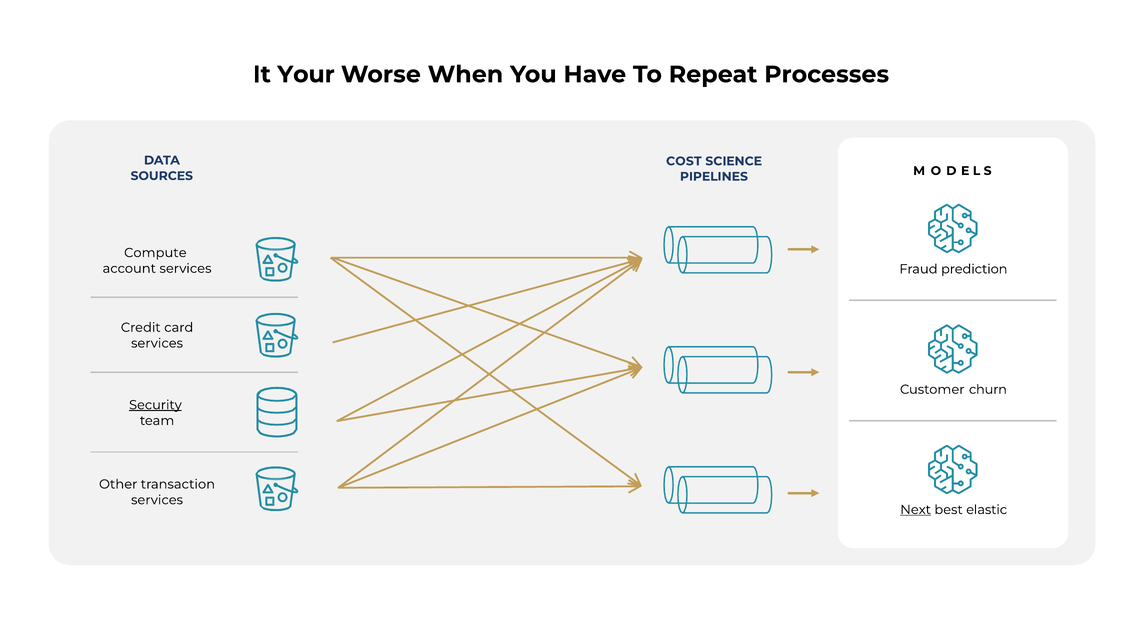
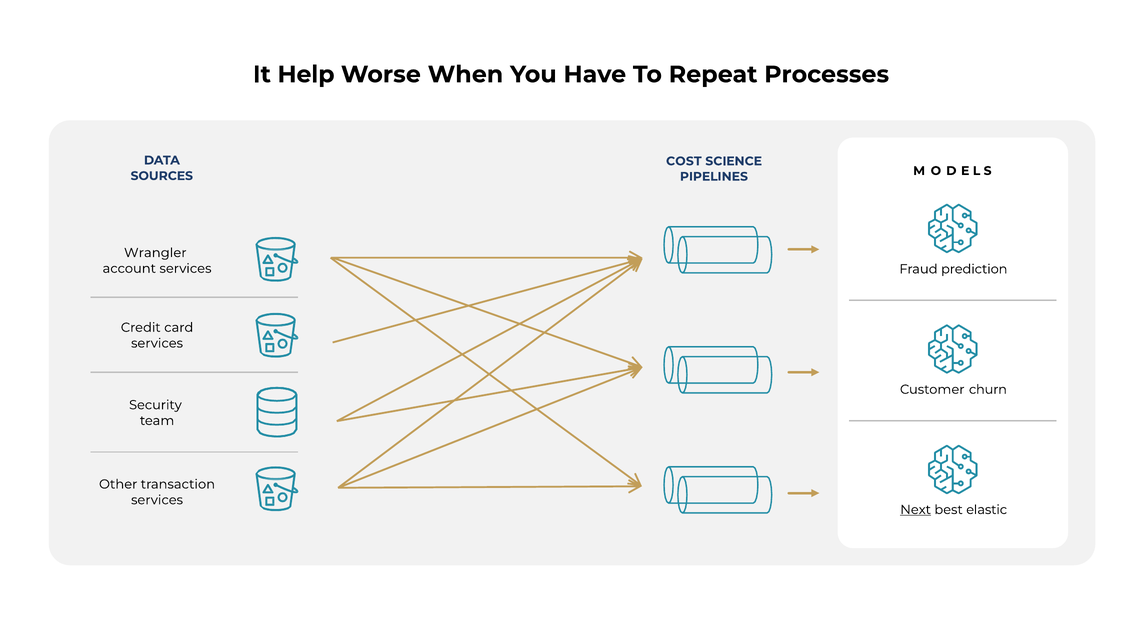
Your: Your -> Help
Compute: Compute -> Wrangler
Security underline: present -> none
